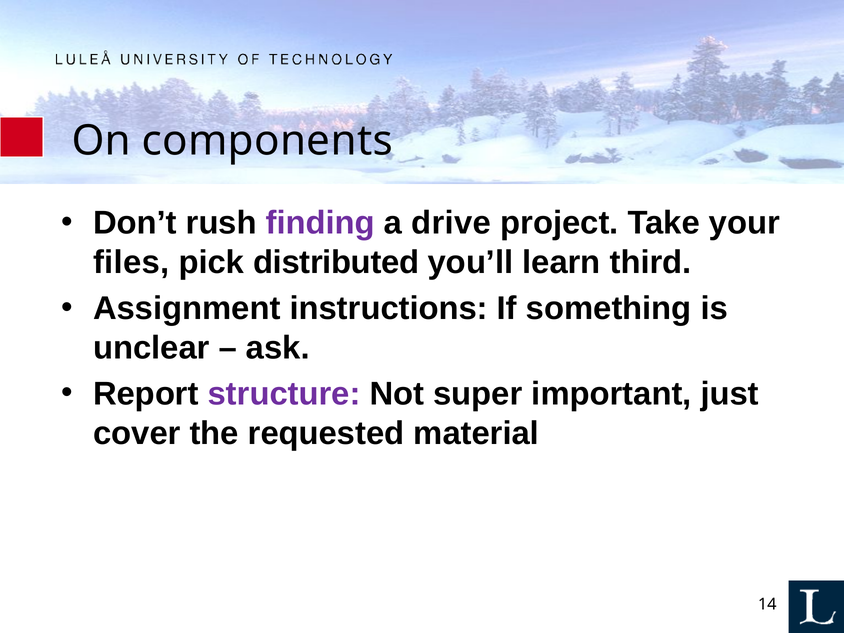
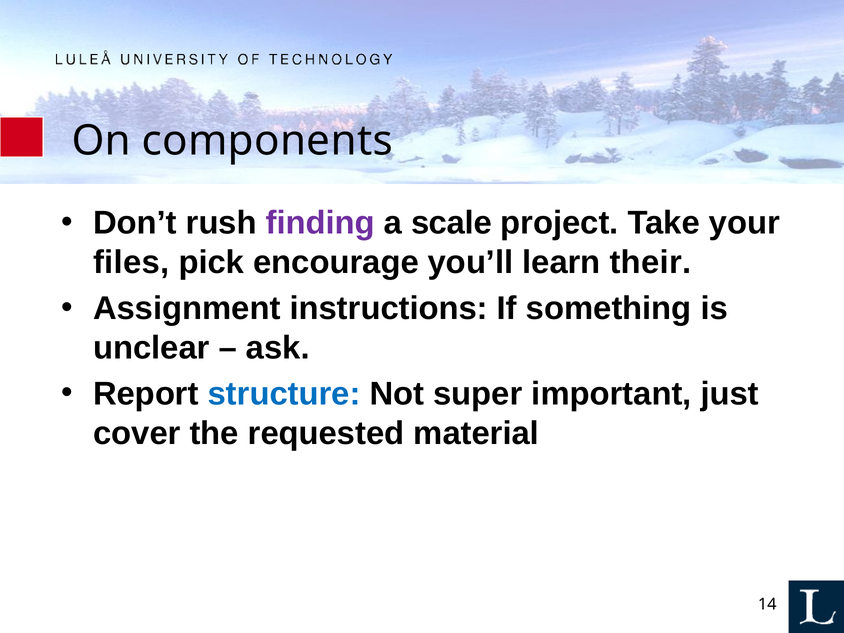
drive: drive -> scale
distributed: distributed -> encourage
third: third -> their
structure colour: purple -> blue
